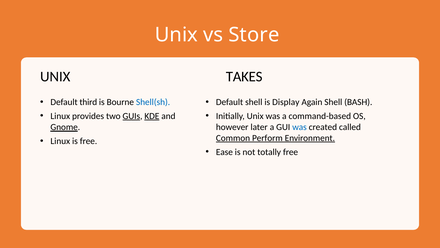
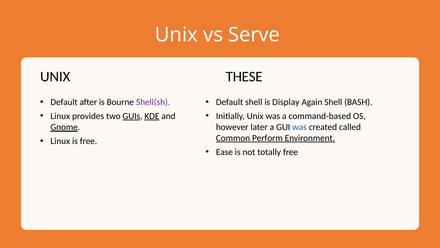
Store: Store -> Serve
TAKES: TAKES -> THESE
third: third -> after
Shell(sh colour: blue -> purple
